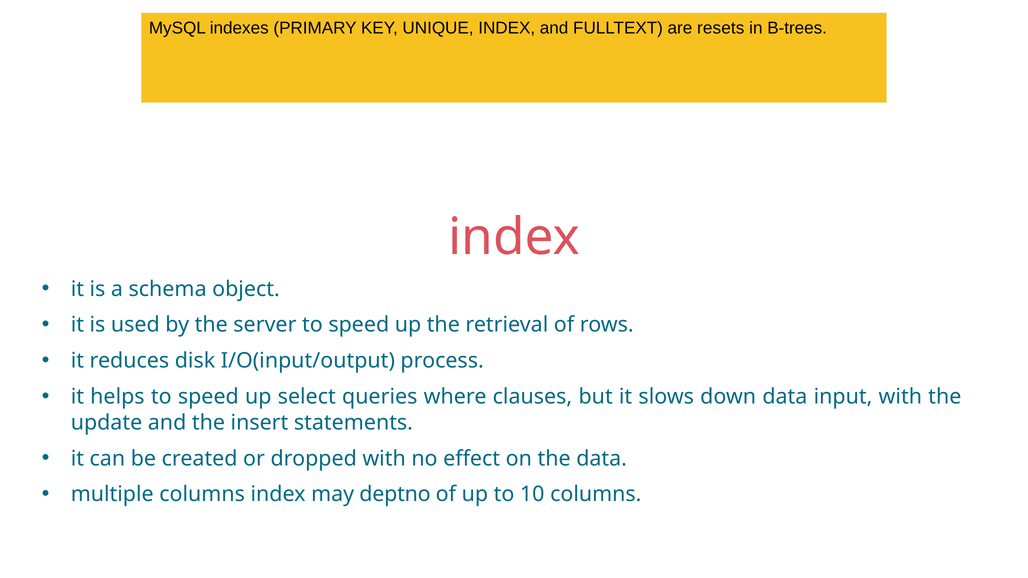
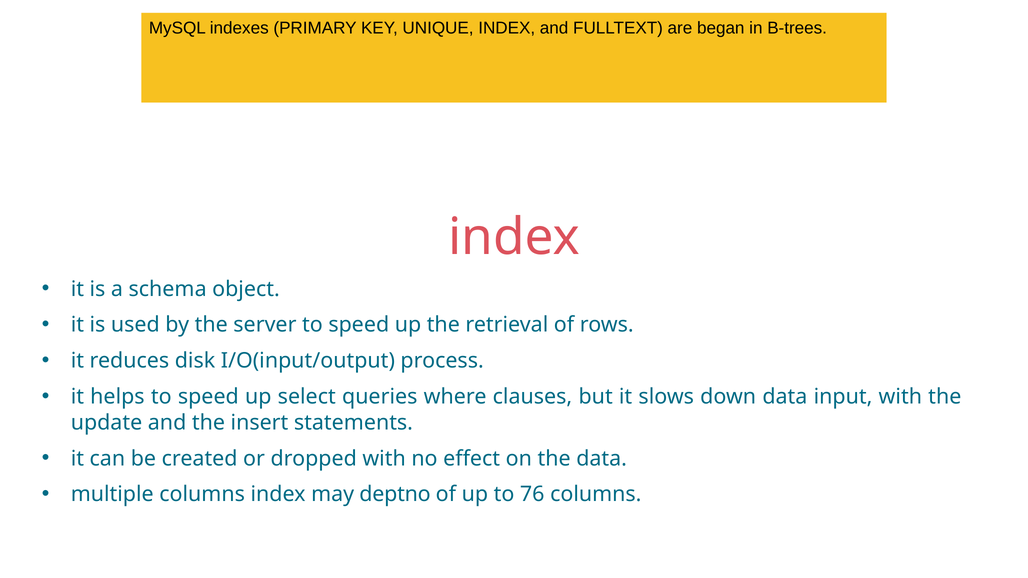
resets: resets -> began
10: 10 -> 76
